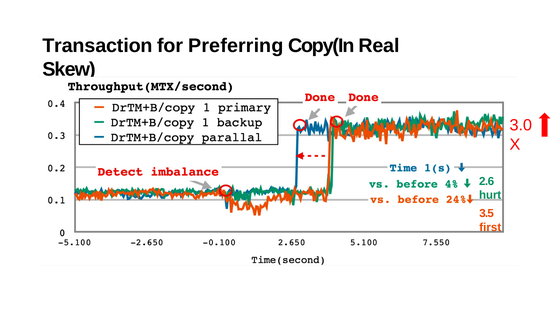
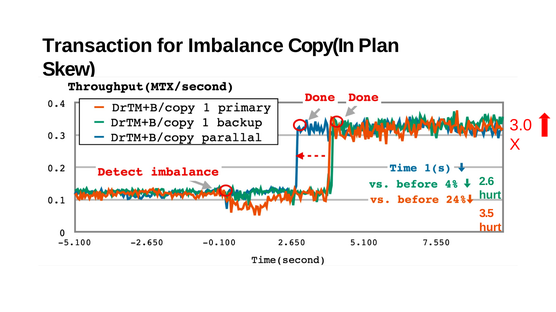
Preferring: Preferring -> Imbalance
Real: Real -> Plan
first at (490, 228): first -> hurt
